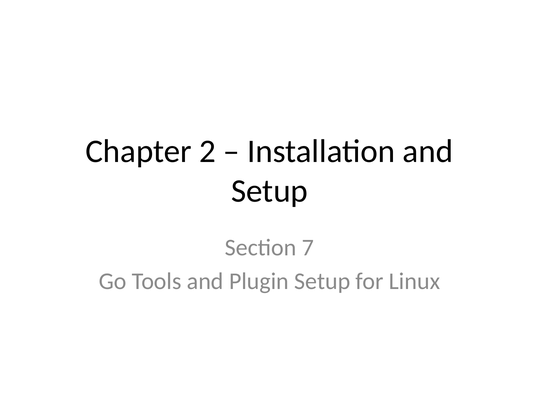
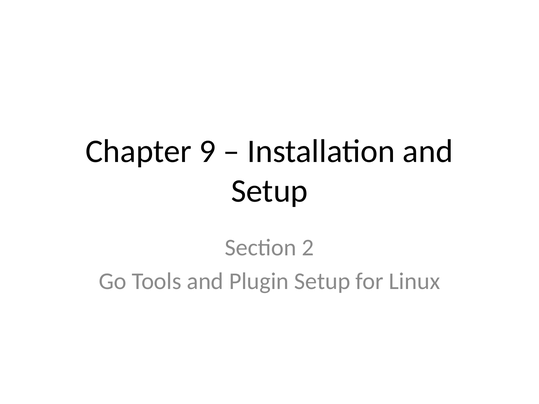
2: 2 -> 9
7: 7 -> 2
